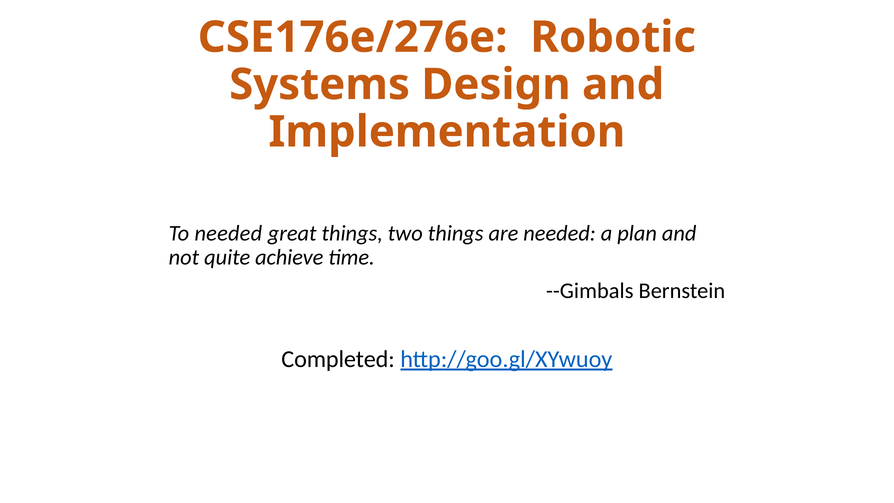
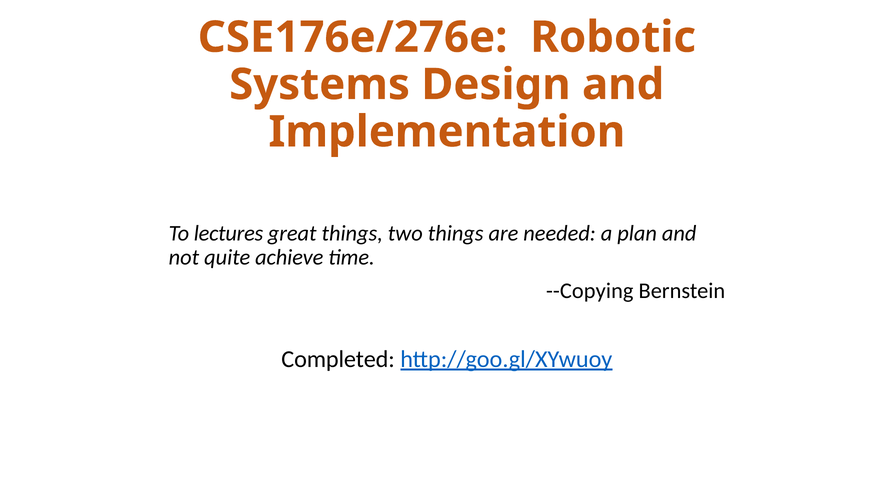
To needed: needed -> lectures
--Gimbals: --Gimbals -> --Copying
